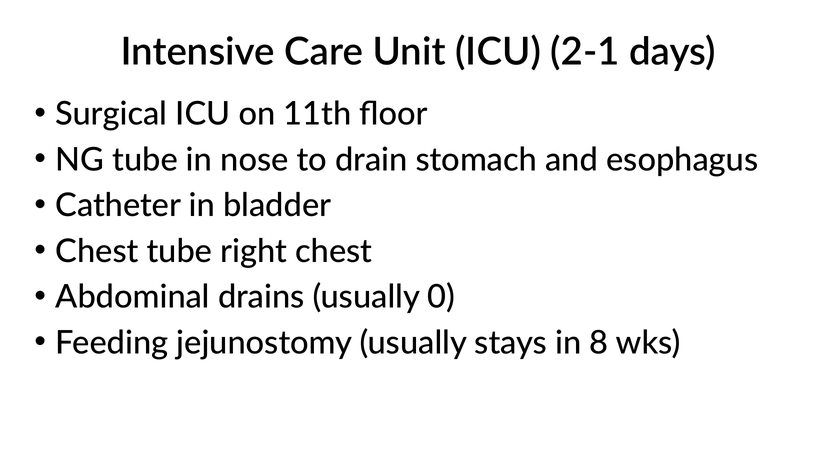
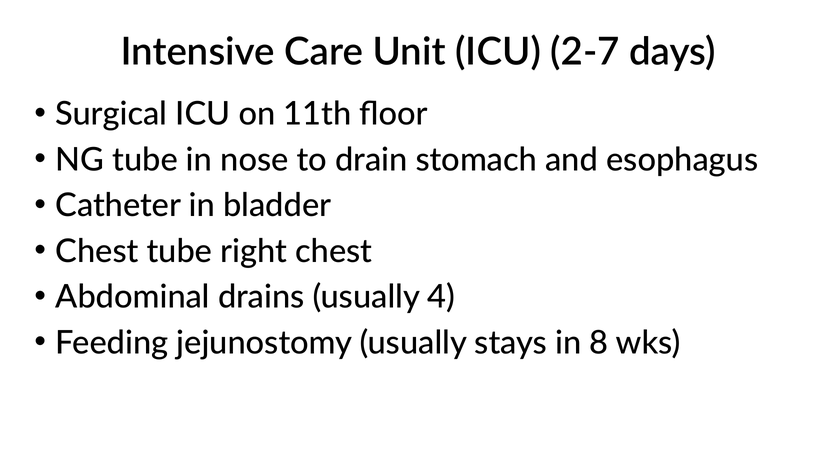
2-1: 2-1 -> 2-7
0: 0 -> 4
